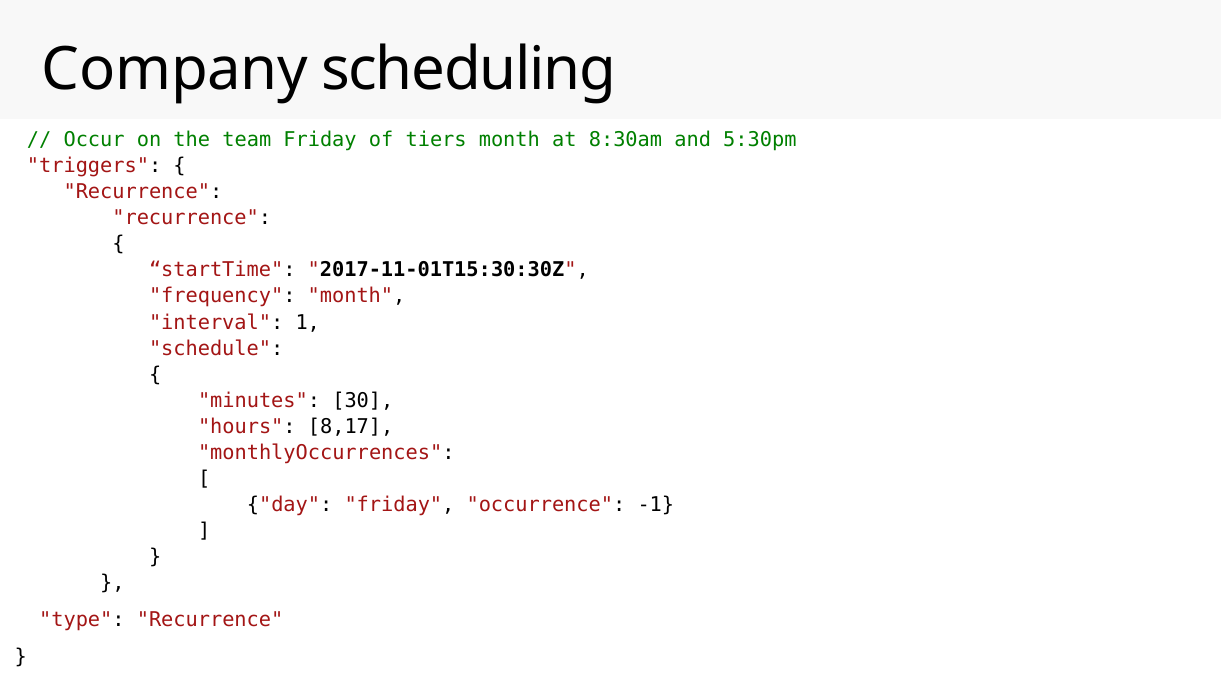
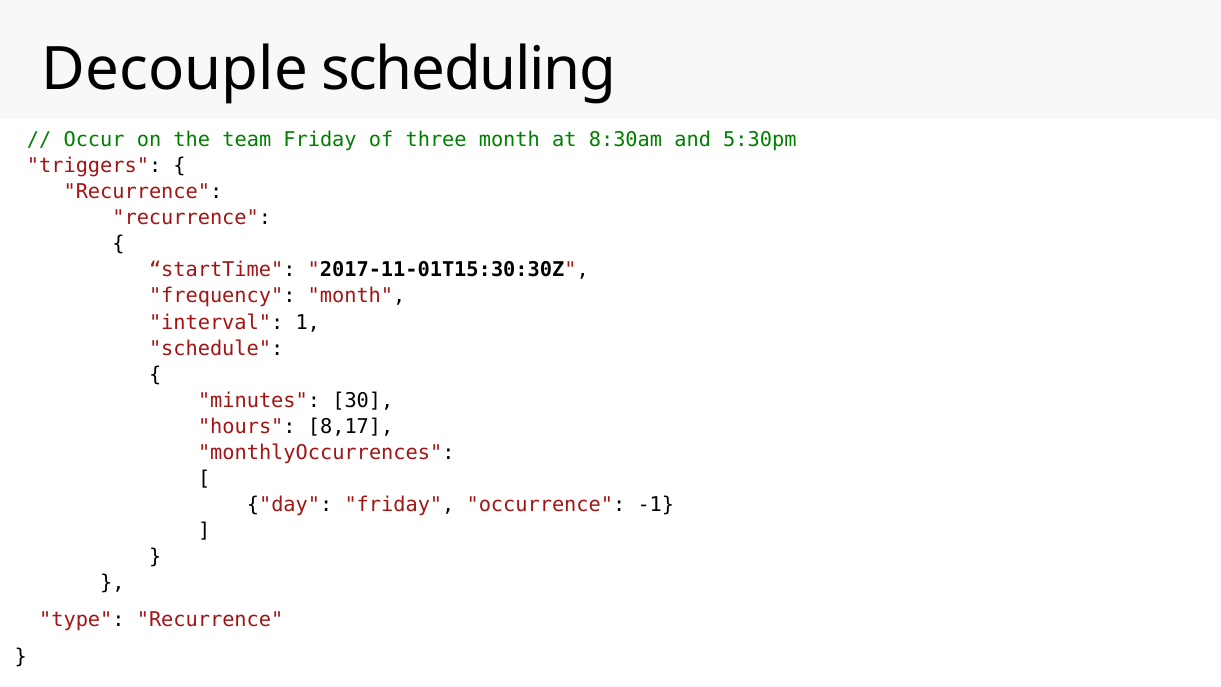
Company: Company -> Decouple
tiers: tiers -> three
